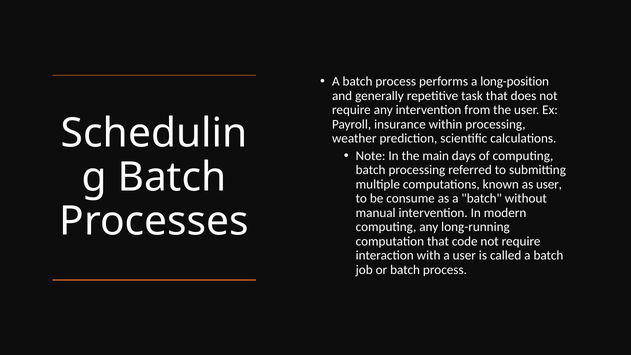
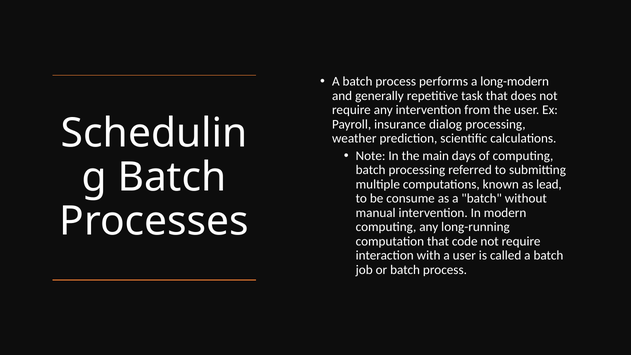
long-position: long-position -> long-modern
within: within -> dialog
as user: user -> lead
